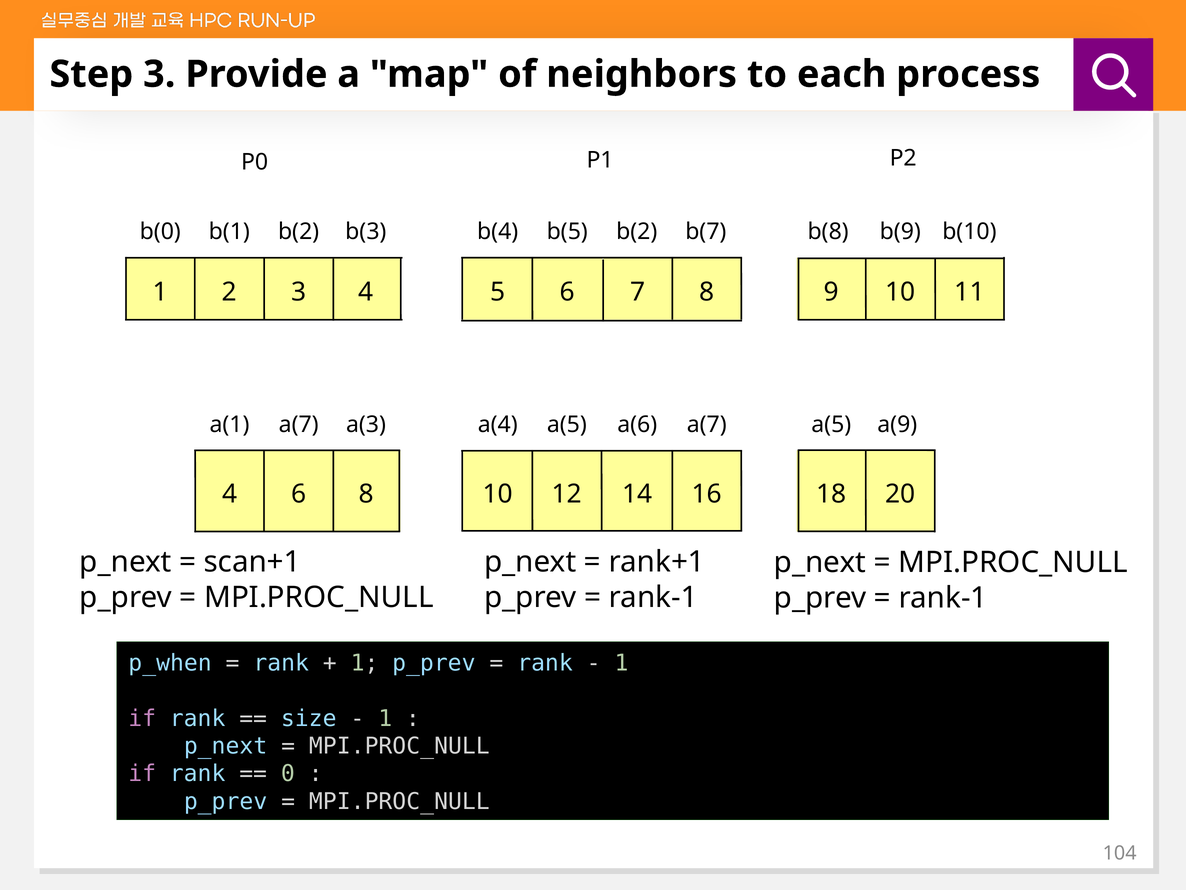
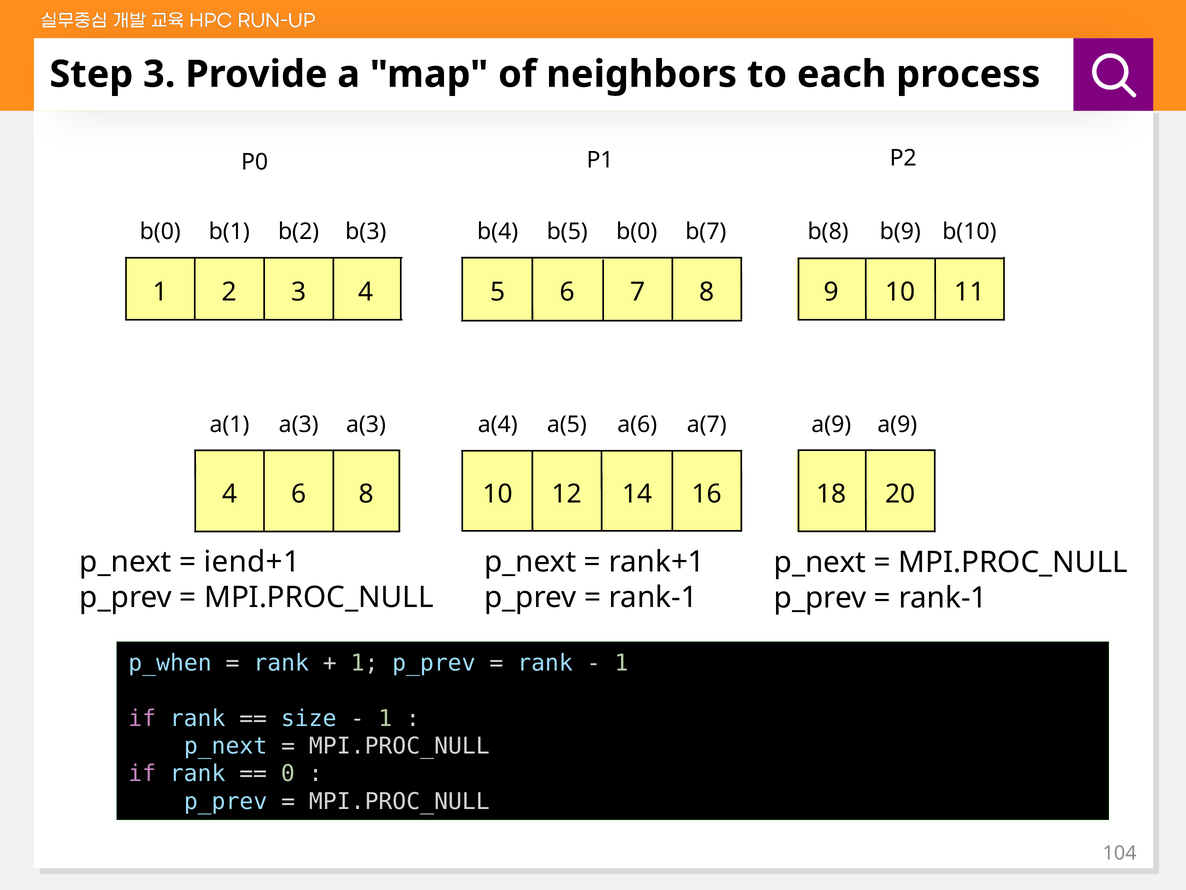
b(2 at (637, 232): b(2 -> b(0
a(7 at (299, 424): a(7 -> a(3
a(5 at (831, 424): a(5 -> a(9
scan+1: scan+1 -> iend+1
